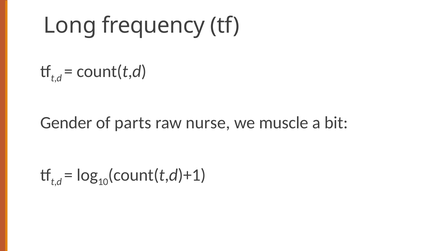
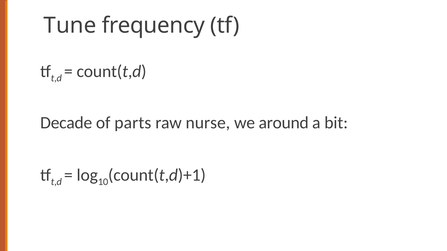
Long: Long -> Tune
Gender: Gender -> Decade
muscle: muscle -> around
